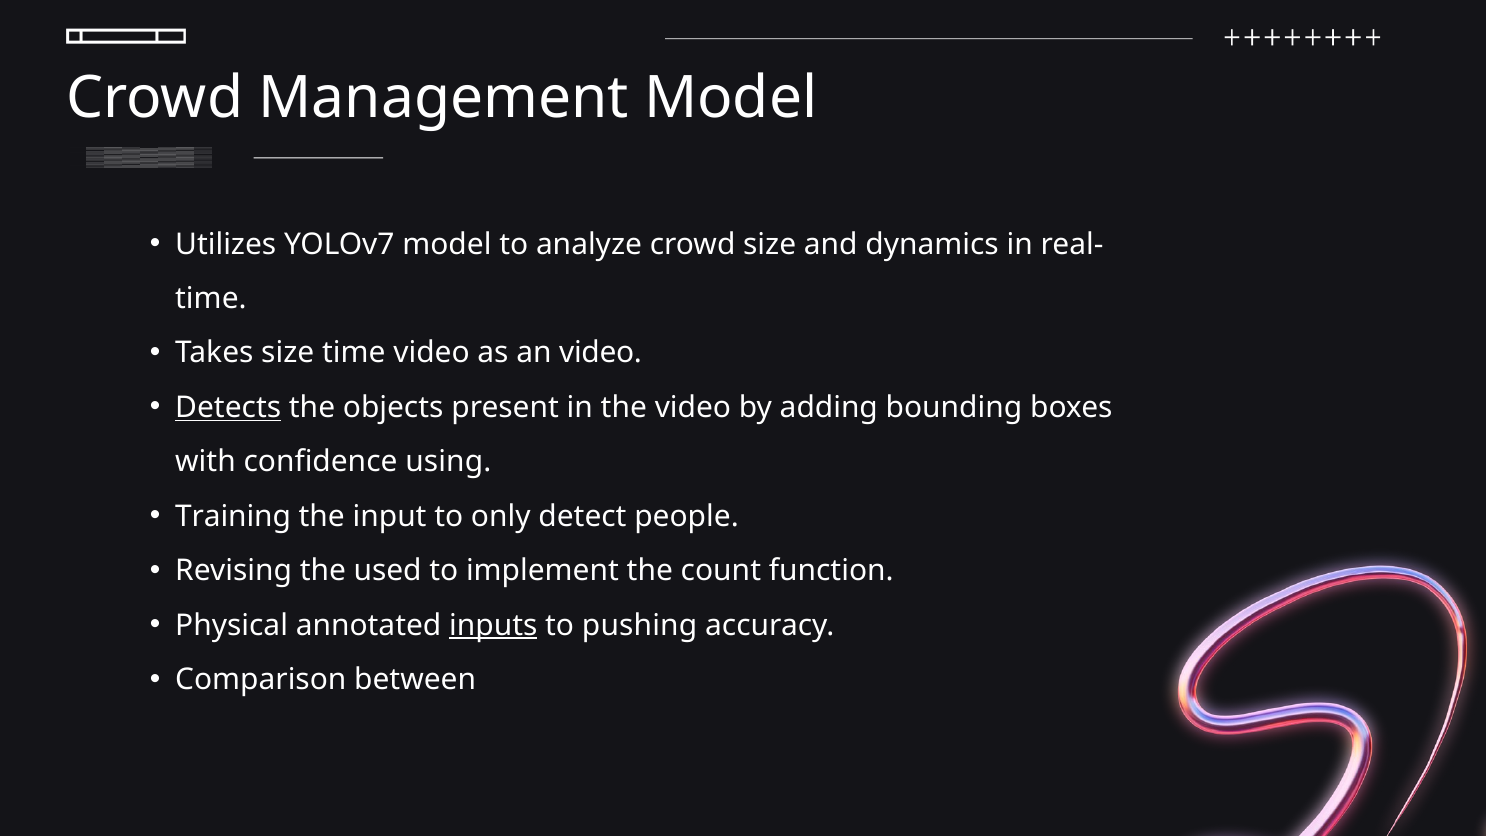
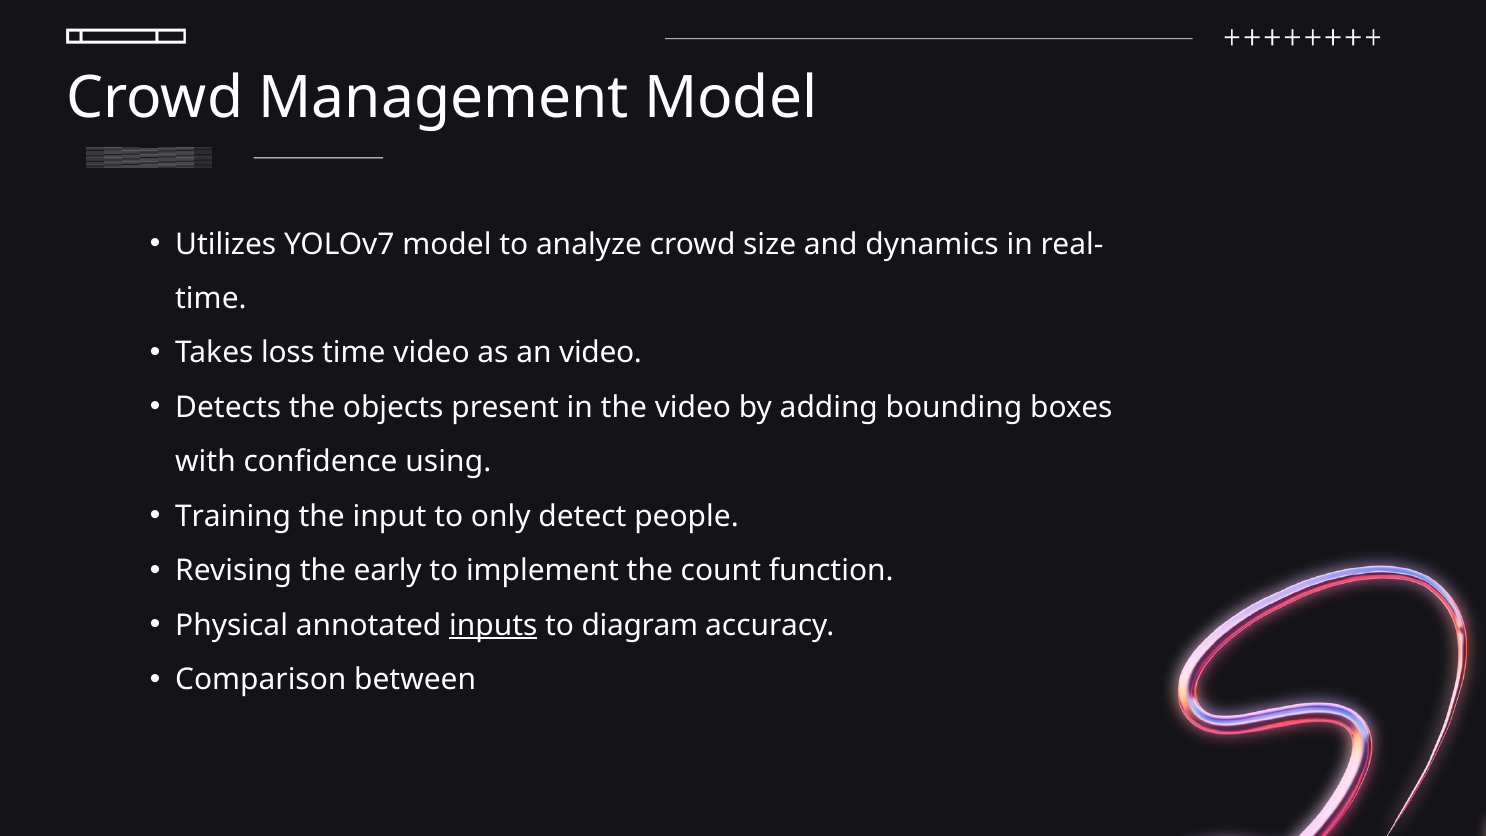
Takes size: size -> loss
Detects underline: present -> none
used: used -> early
pushing: pushing -> diagram
